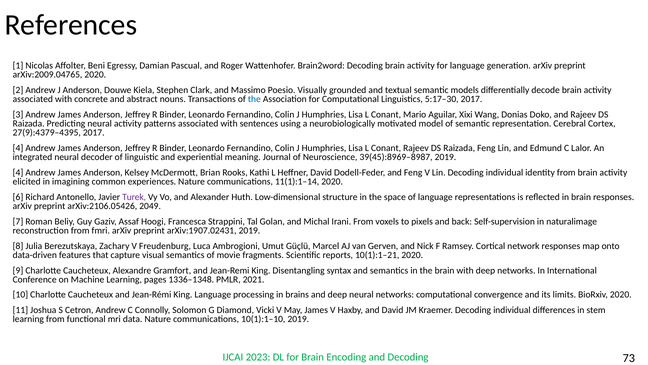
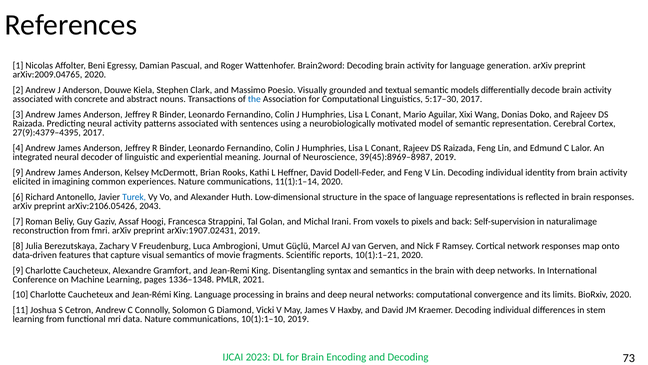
4 at (18, 172): 4 -> 9
Turek colour: purple -> blue
2049: 2049 -> 2043
